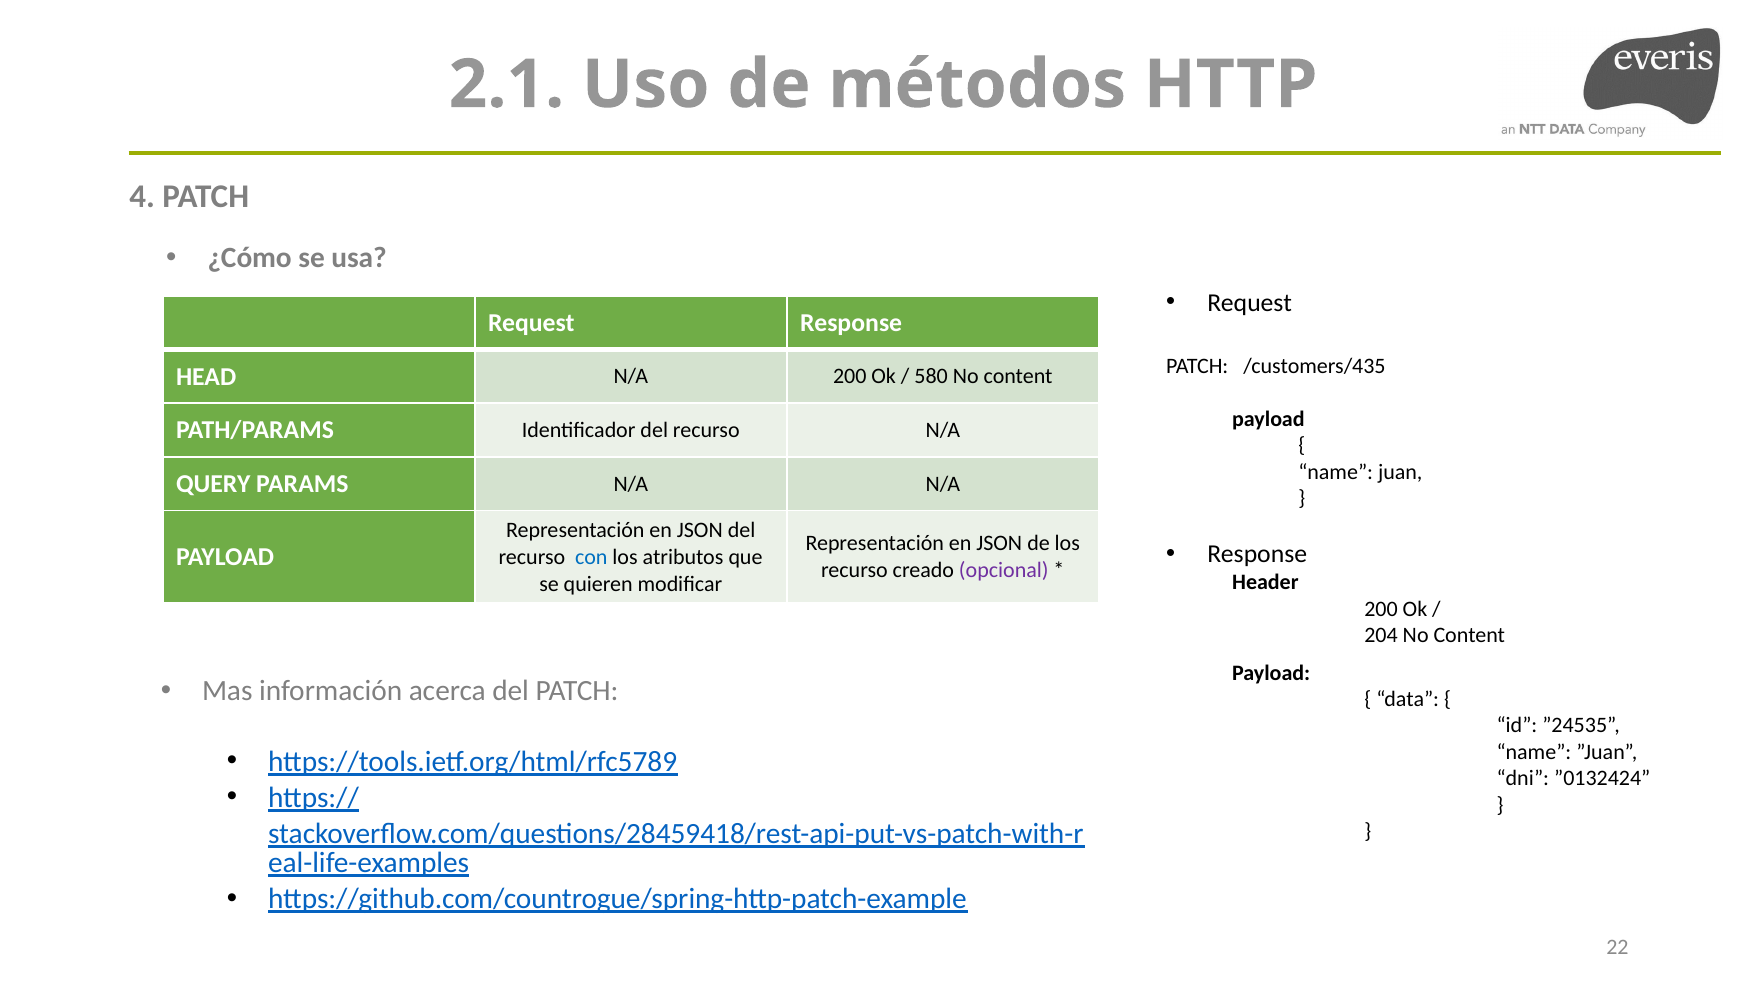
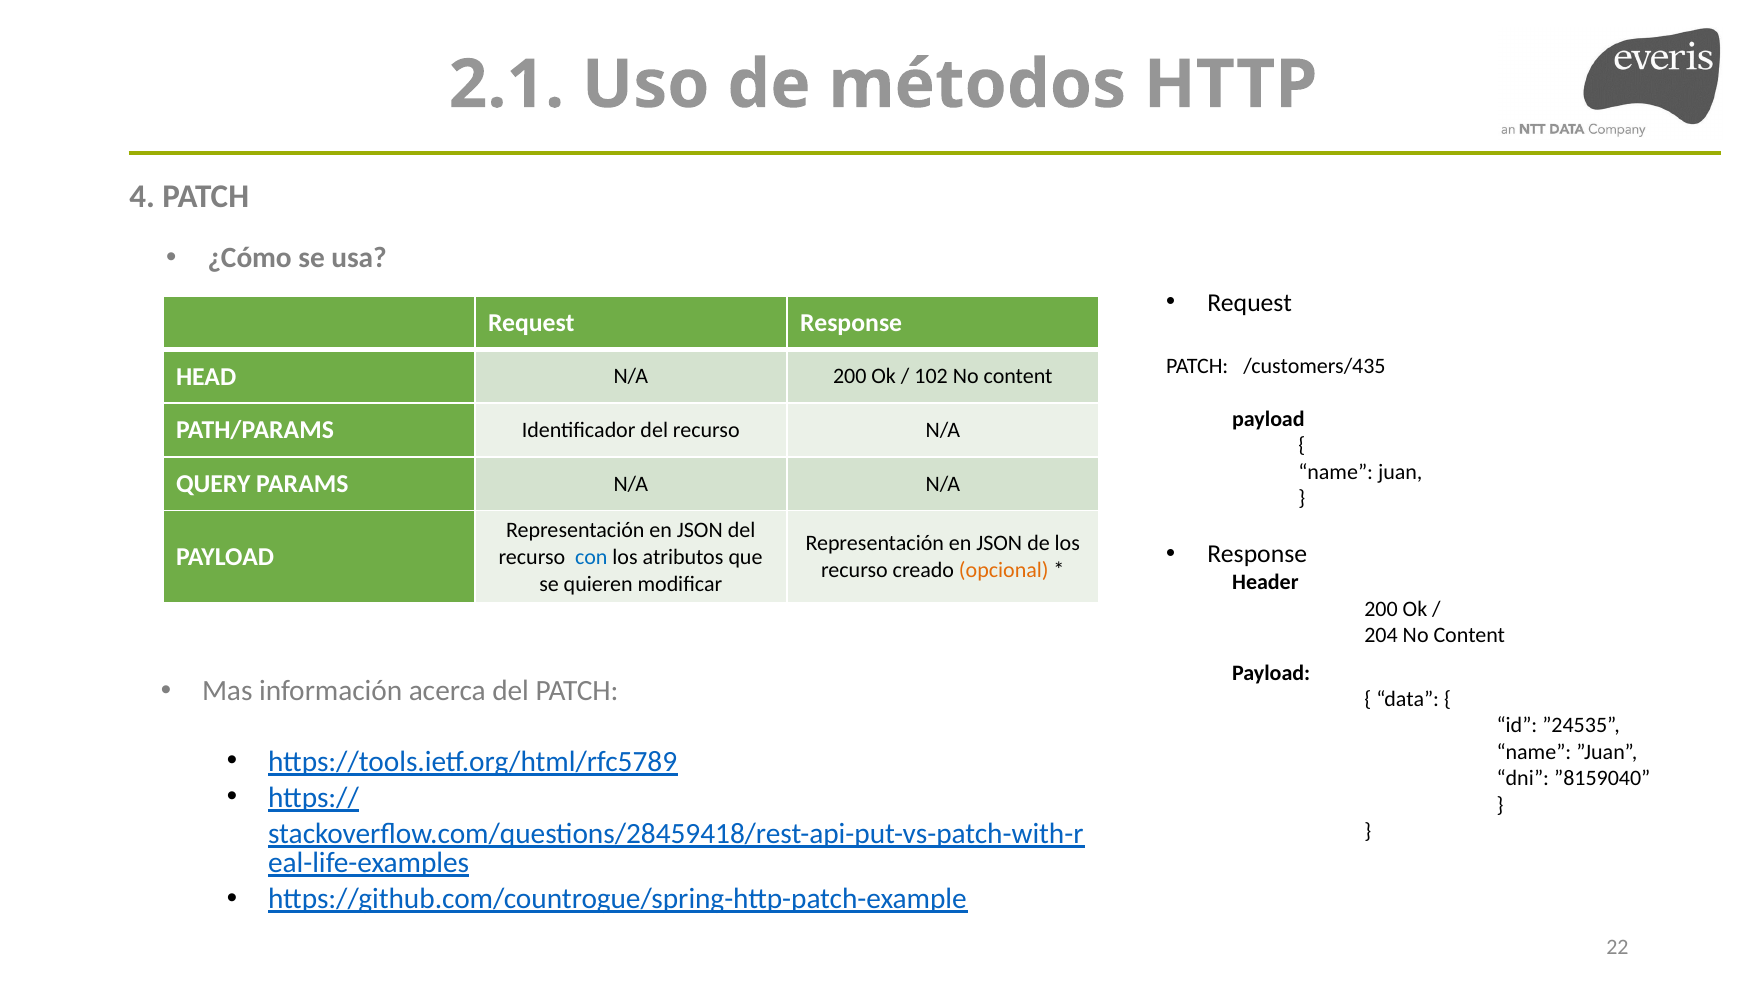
580: 580 -> 102
opcional colour: purple -> orange
”0132424: ”0132424 -> ”8159040
